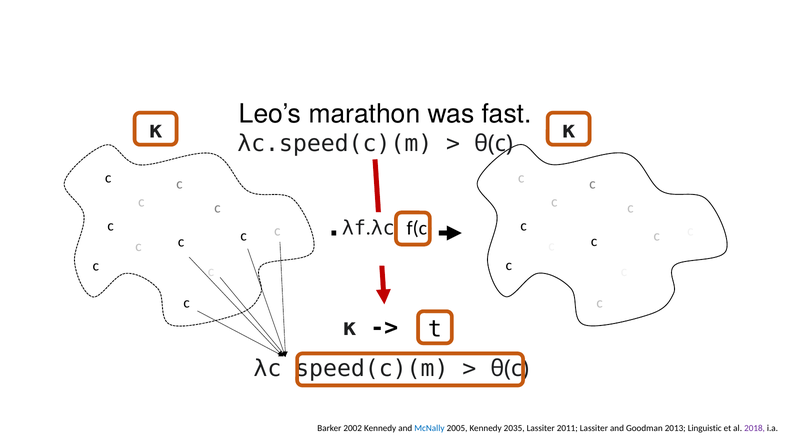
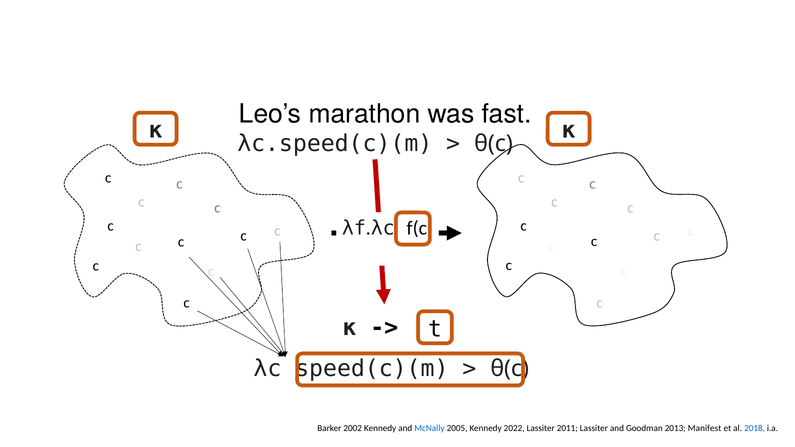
2035: 2035 -> 2022
Linguistic: Linguistic -> Manifest
2018 colour: purple -> blue
